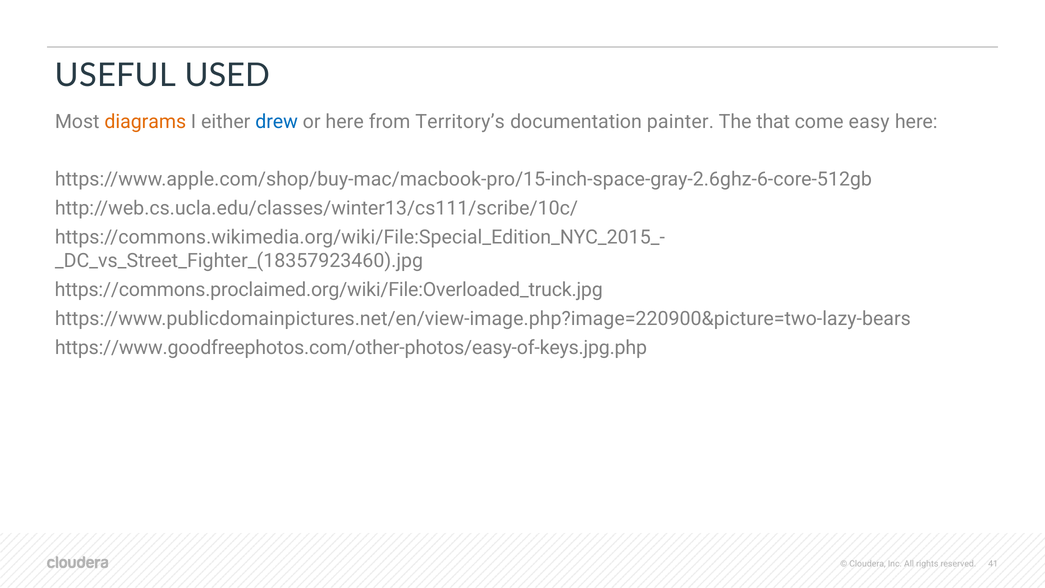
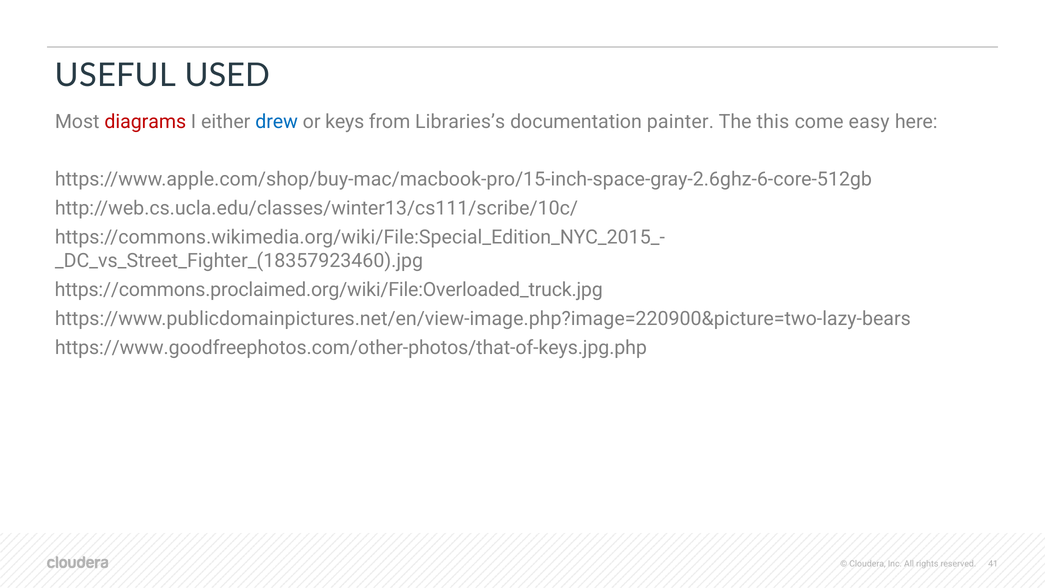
diagrams colour: orange -> red
or here: here -> keys
Territory’s: Territory’s -> Libraries’s
that: that -> this
https://www.goodfreephotos.com/other-photos/easy-of-keys.jpg.php: https://www.goodfreephotos.com/other-photos/easy-of-keys.jpg.php -> https://www.goodfreephotos.com/other-photos/that-of-keys.jpg.php
